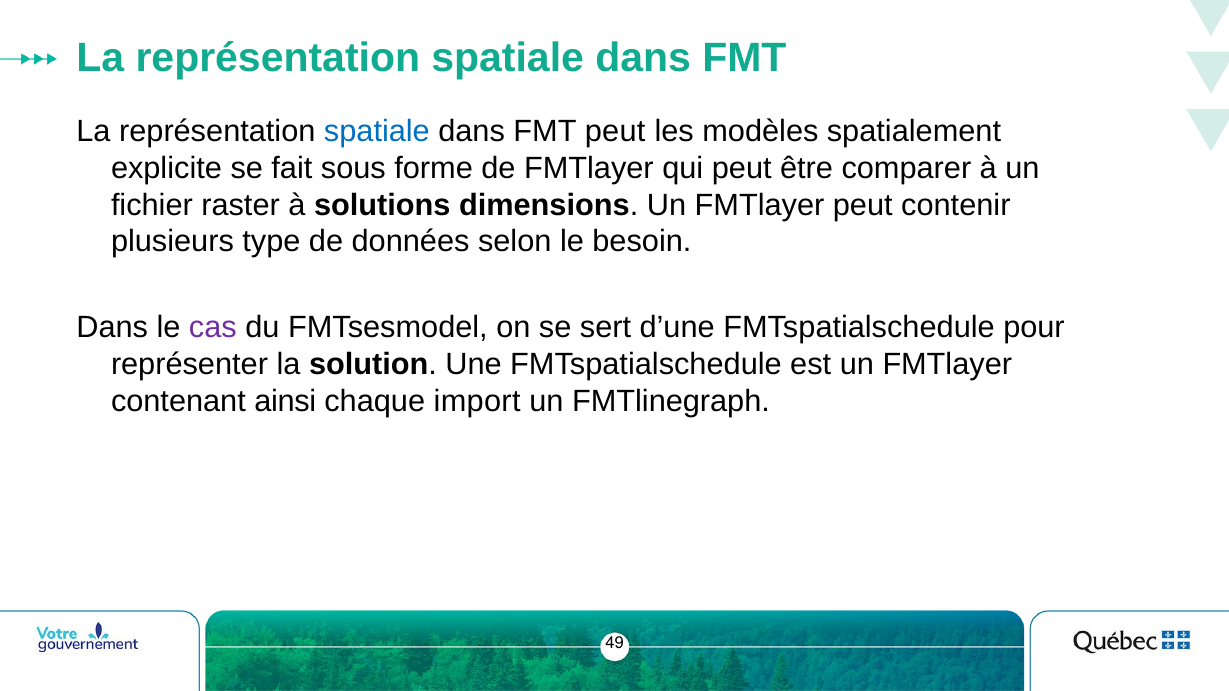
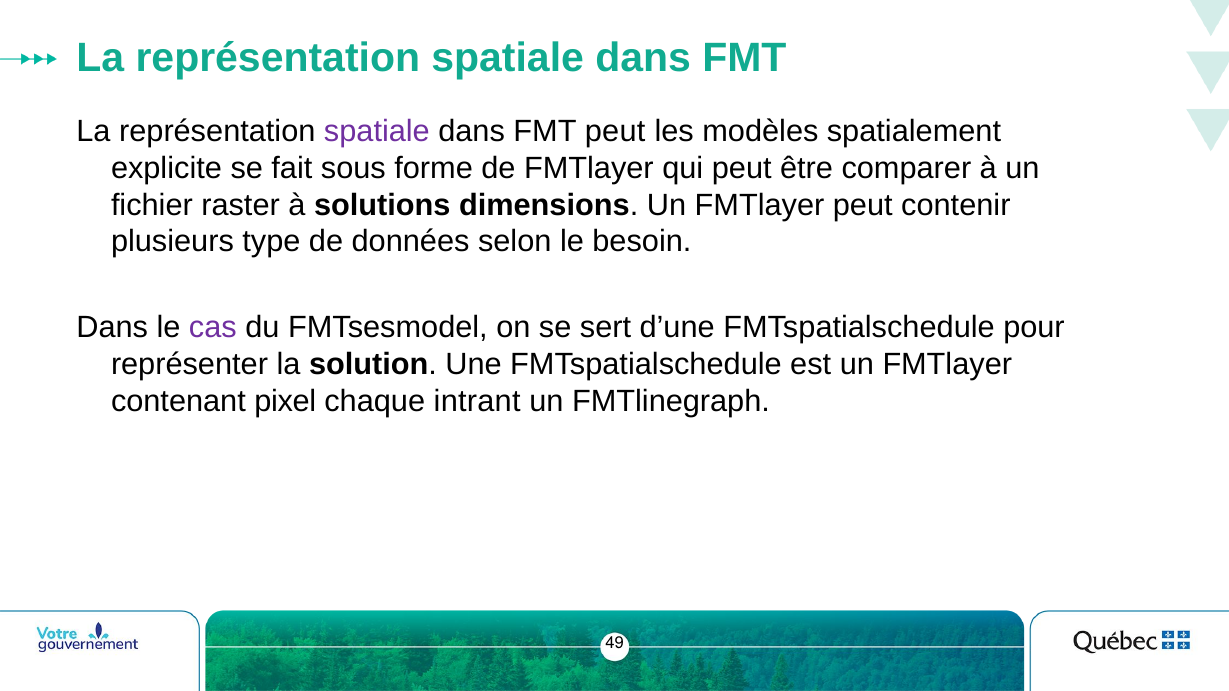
spatiale at (377, 131) colour: blue -> purple
ainsi: ainsi -> pixel
import: import -> intrant
